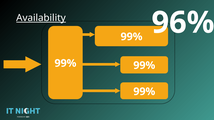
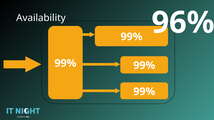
Availability underline: present -> none
